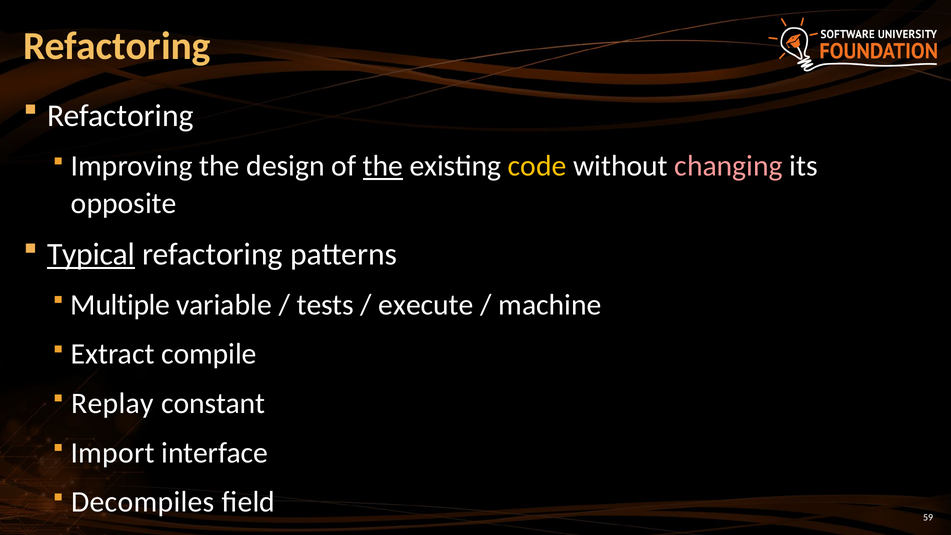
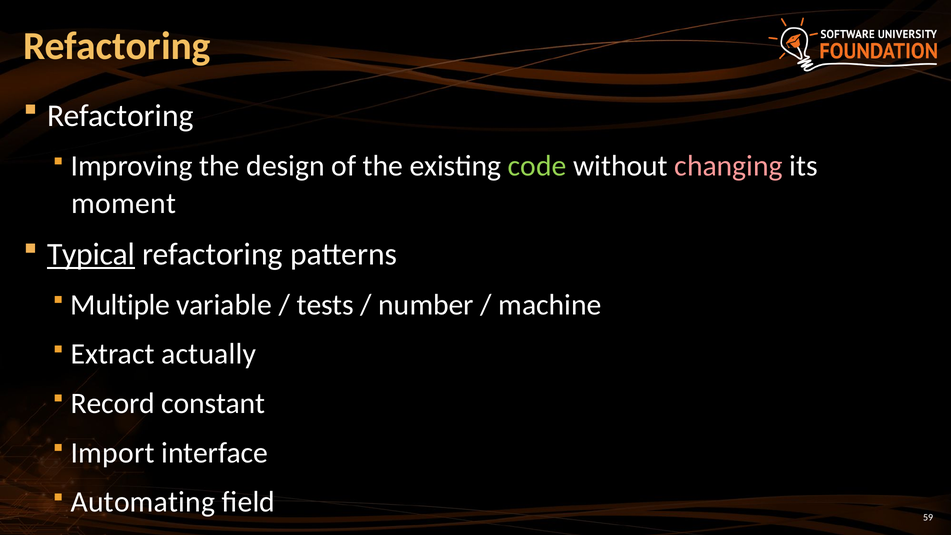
the at (383, 166) underline: present -> none
code colour: yellow -> light green
opposite: opposite -> moment
execute: execute -> number
compile: compile -> actually
Replay: Replay -> Record
Decompiles: Decompiles -> Automating
